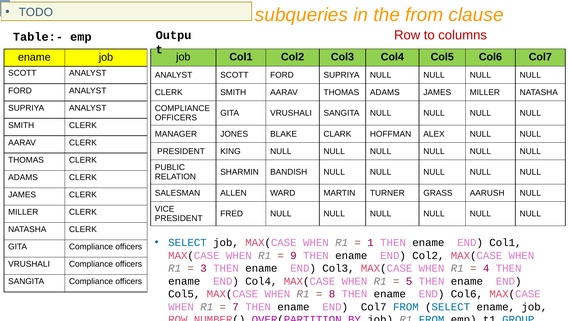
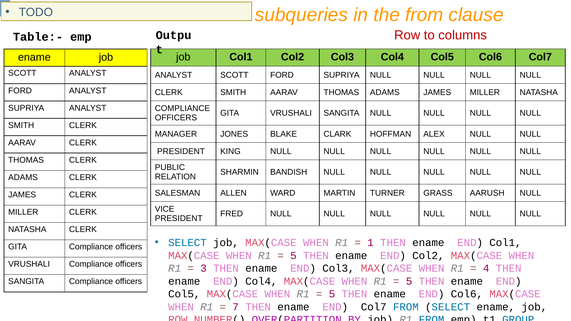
9 at (293, 256): 9 -> 5
8 at (332, 294): 8 -> 5
